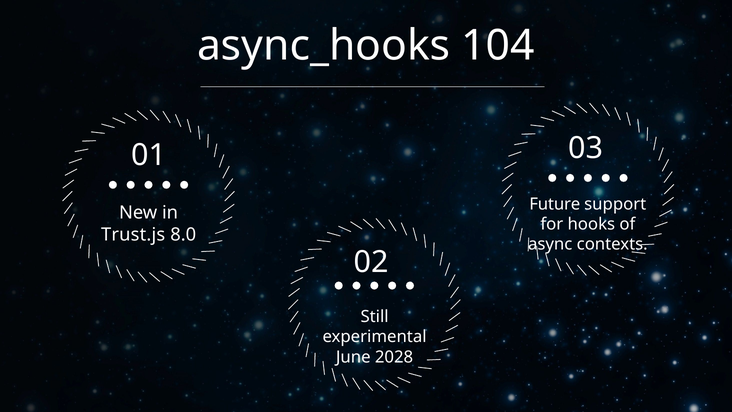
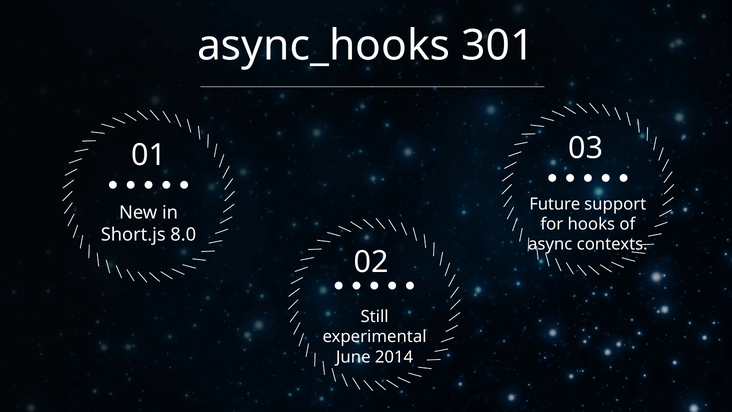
104: 104 -> 301
Trust.js: Trust.js -> Short.js
2028: 2028 -> 2014
